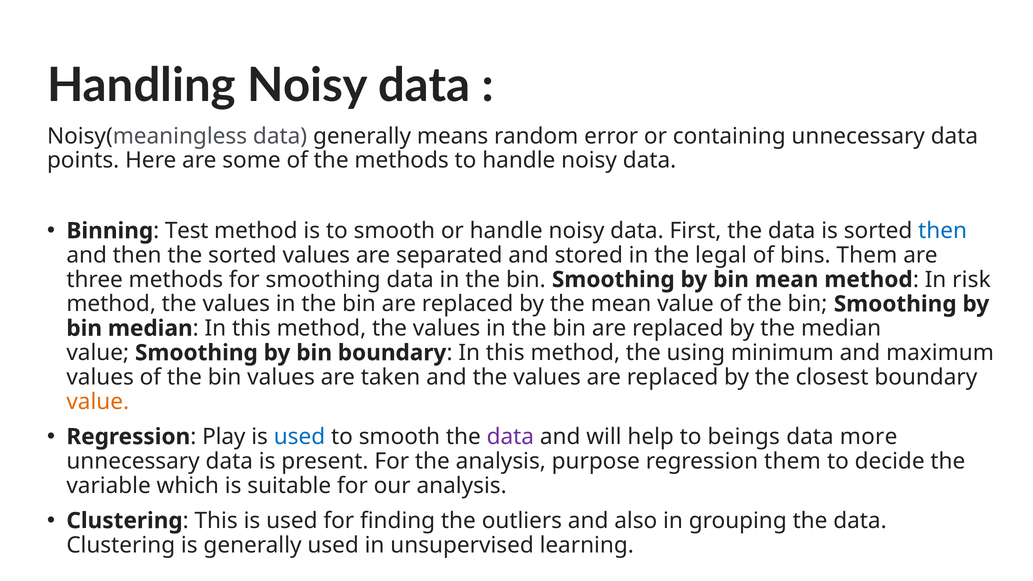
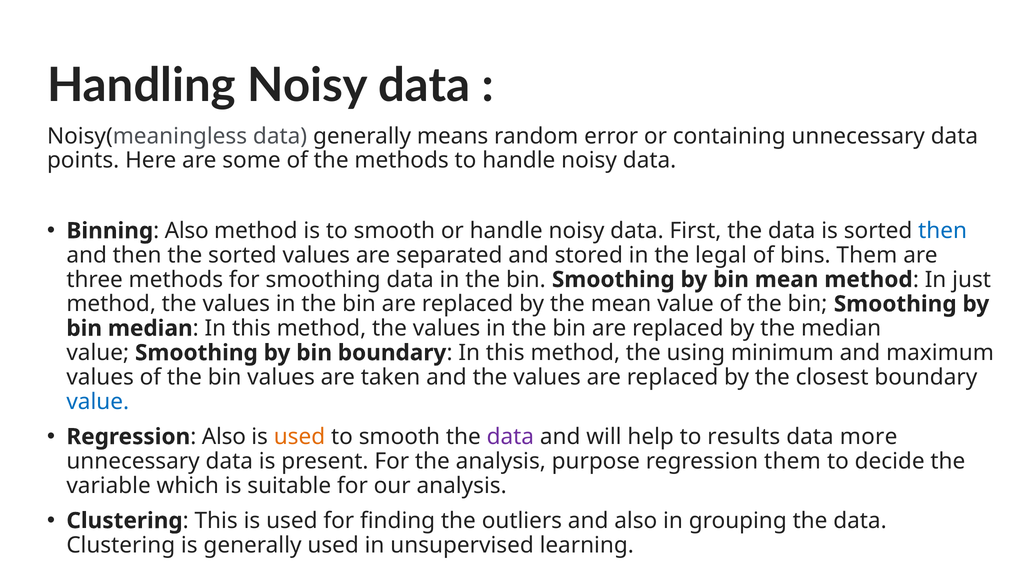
Test at (187, 231): Test -> Also
risk: risk -> just
value at (98, 402) colour: orange -> blue
Play at (224, 437): Play -> Also
used at (299, 437) colour: blue -> orange
beings: beings -> results
